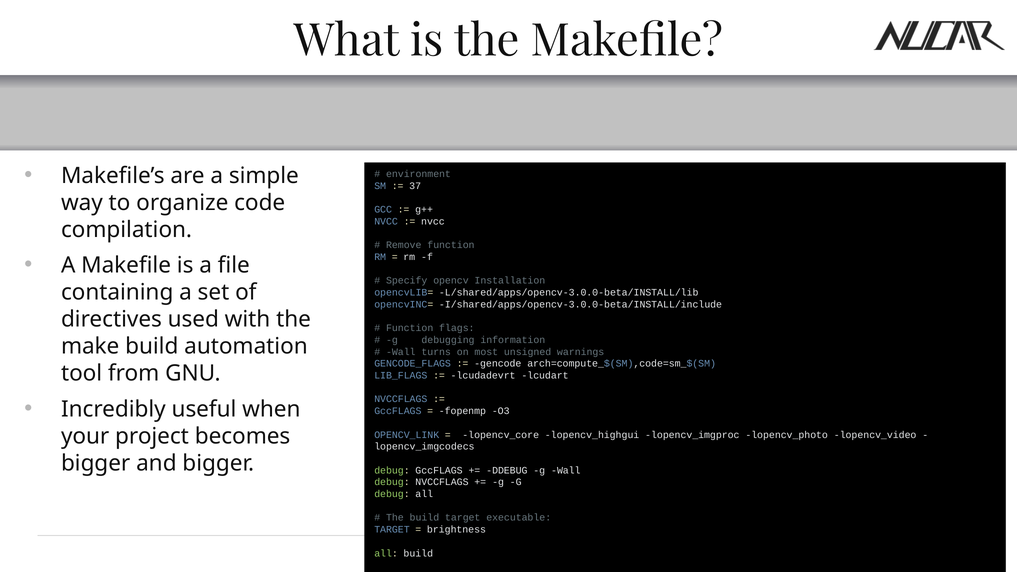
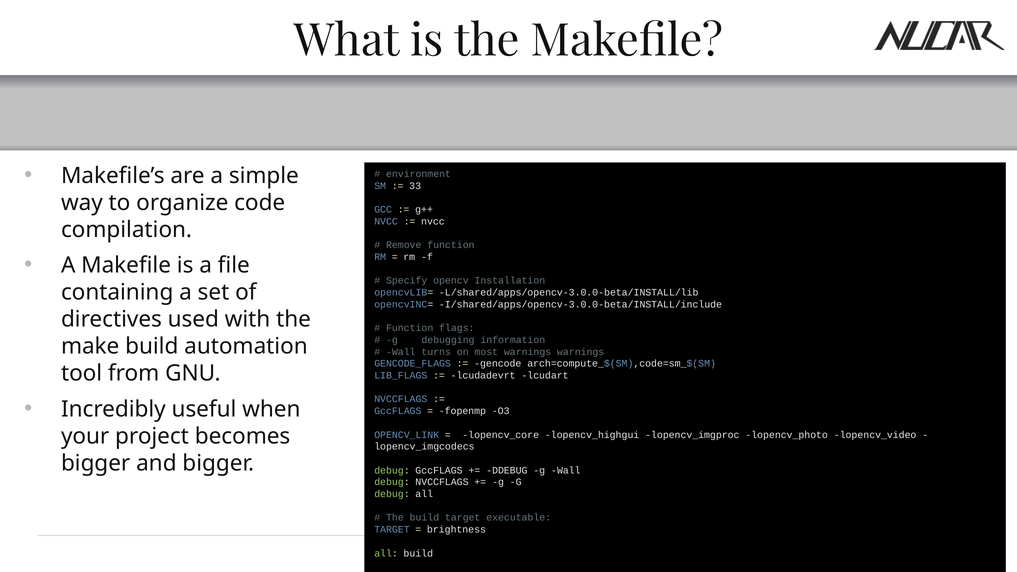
37: 37 -> 33
most unsigned: unsigned -> warnings
